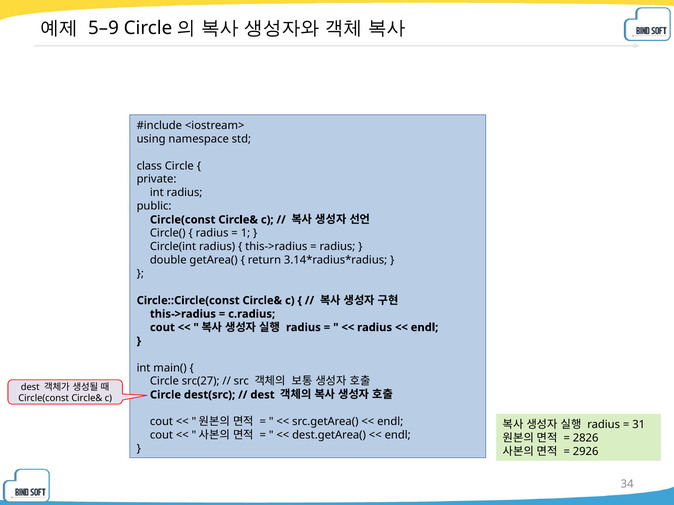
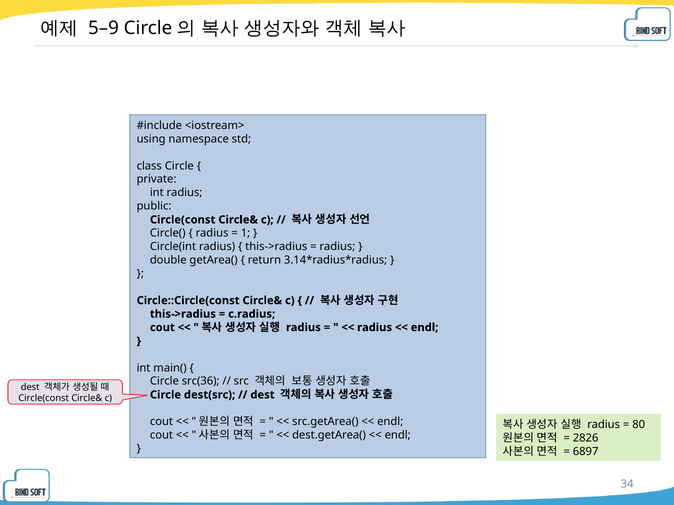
src(27: src(27 -> src(36
31: 31 -> 80
2926: 2926 -> 6897
